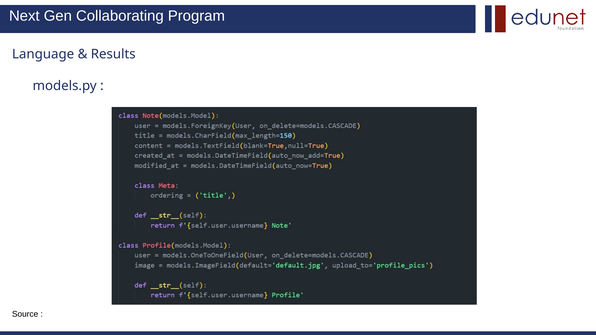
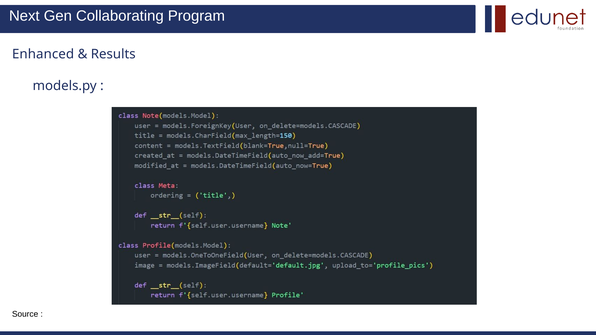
Language: Language -> Enhanced
